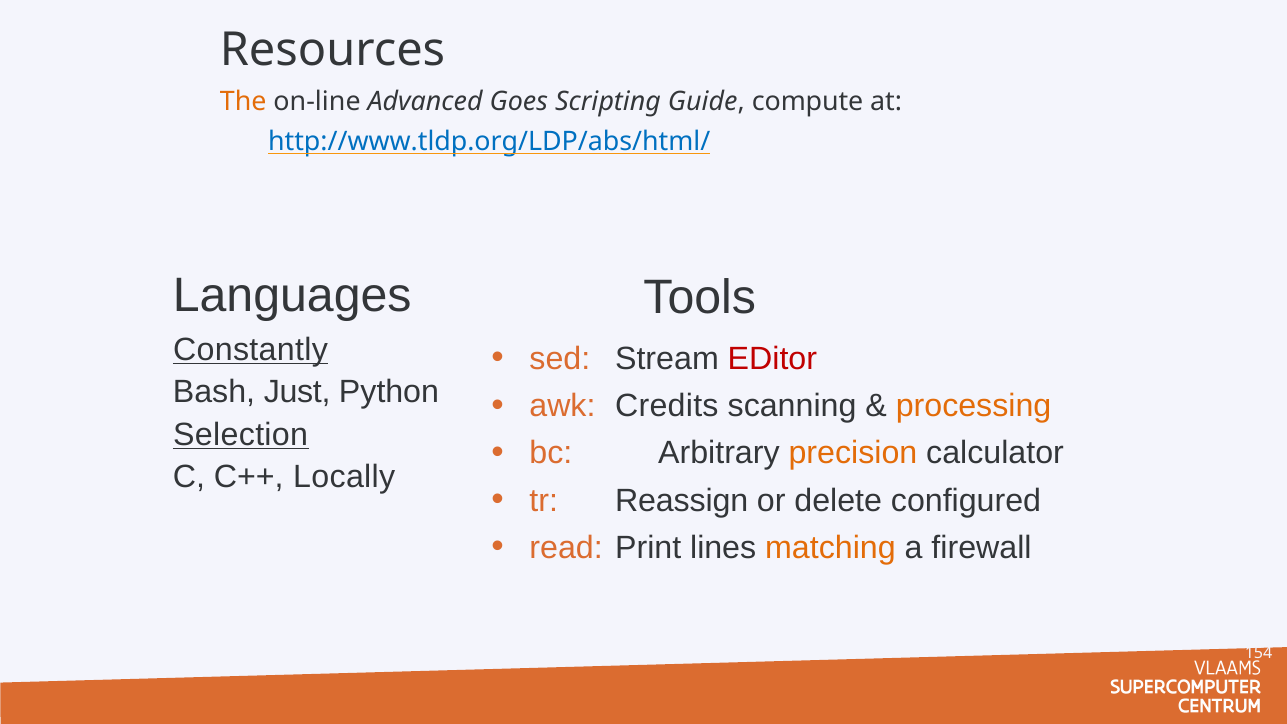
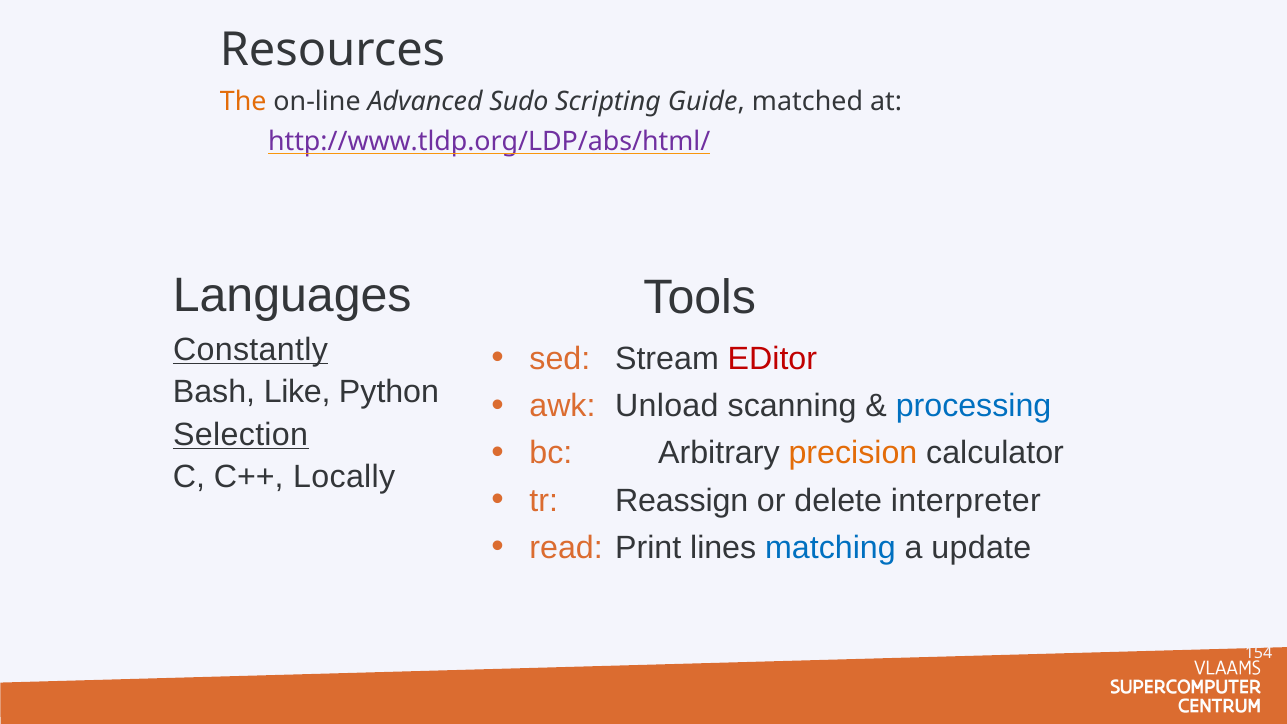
Goes: Goes -> Sudo
compute: compute -> matched
http://www.tldp.org/LDP/abs/html/ colour: blue -> purple
Just: Just -> Like
Credits: Credits -> Unload
processing colour: orange -> blue
configured: configured -> interpreter
matching colour: orange -> blue
firewall: firewall -> update
